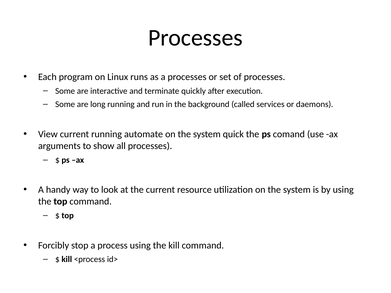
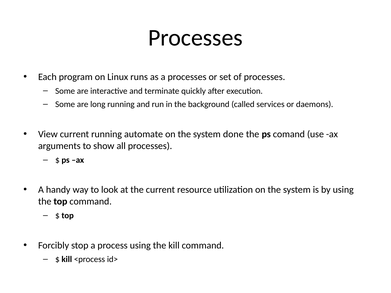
quick: quick -> done
